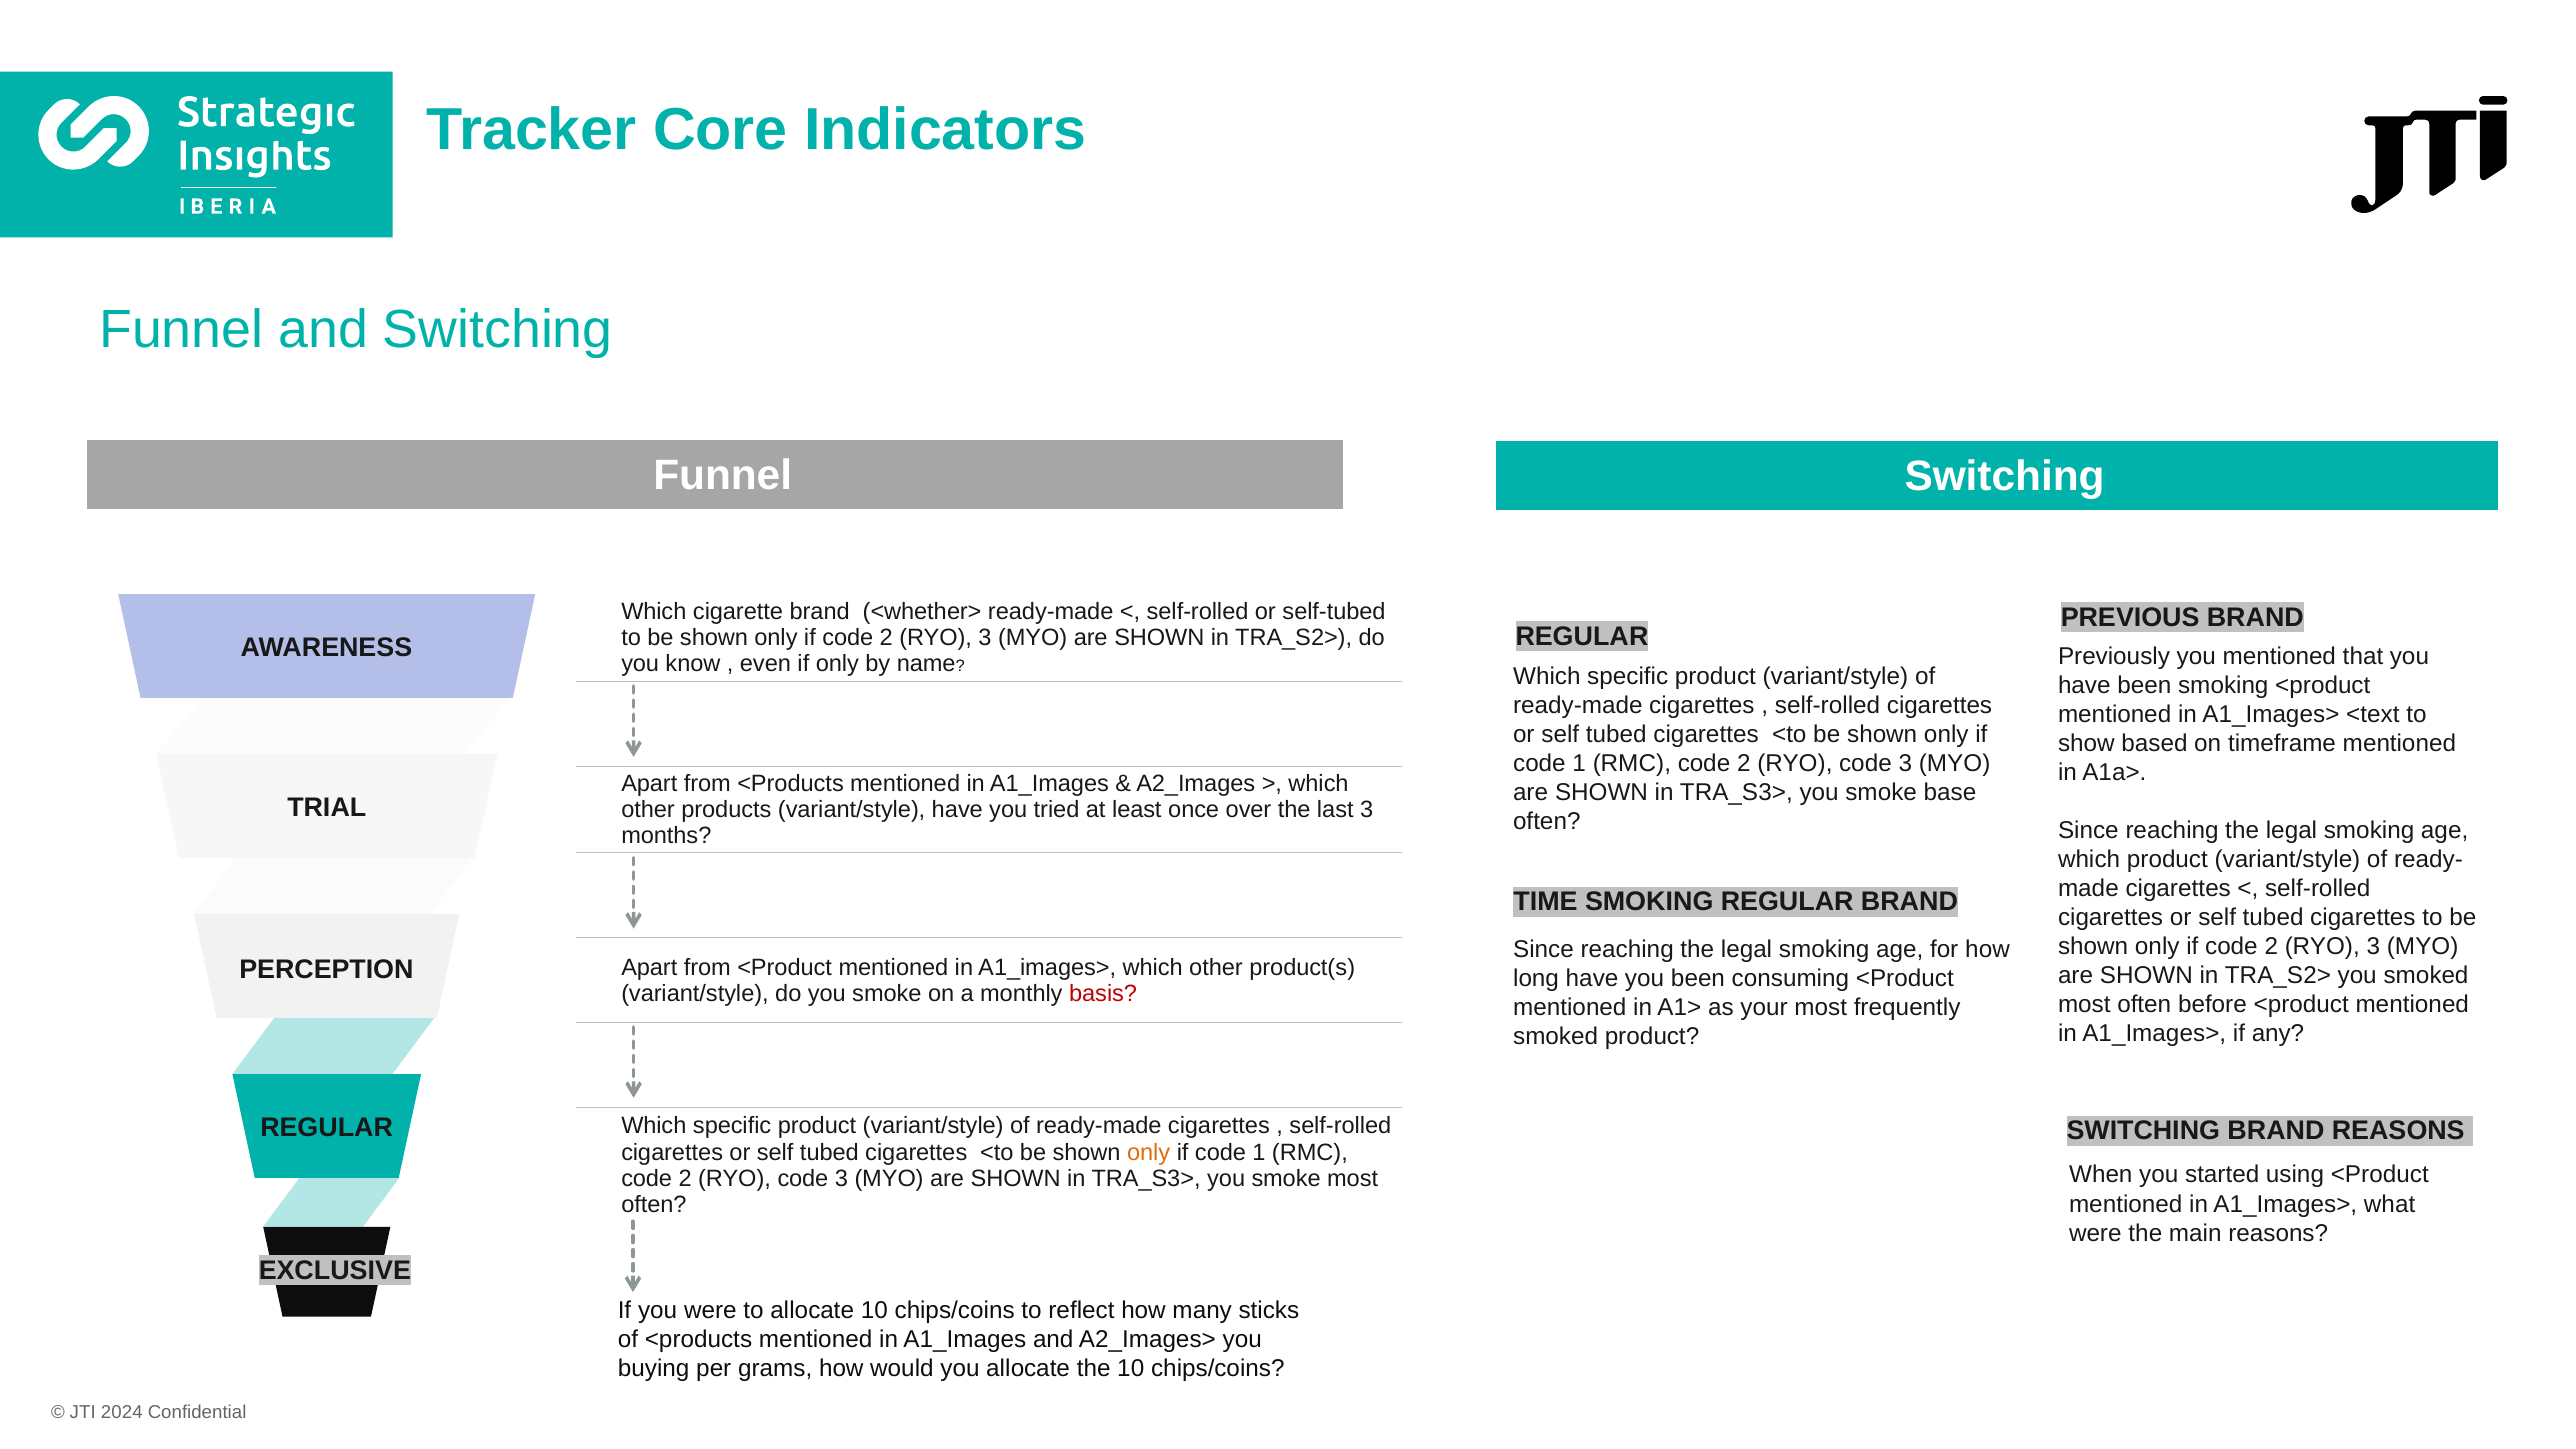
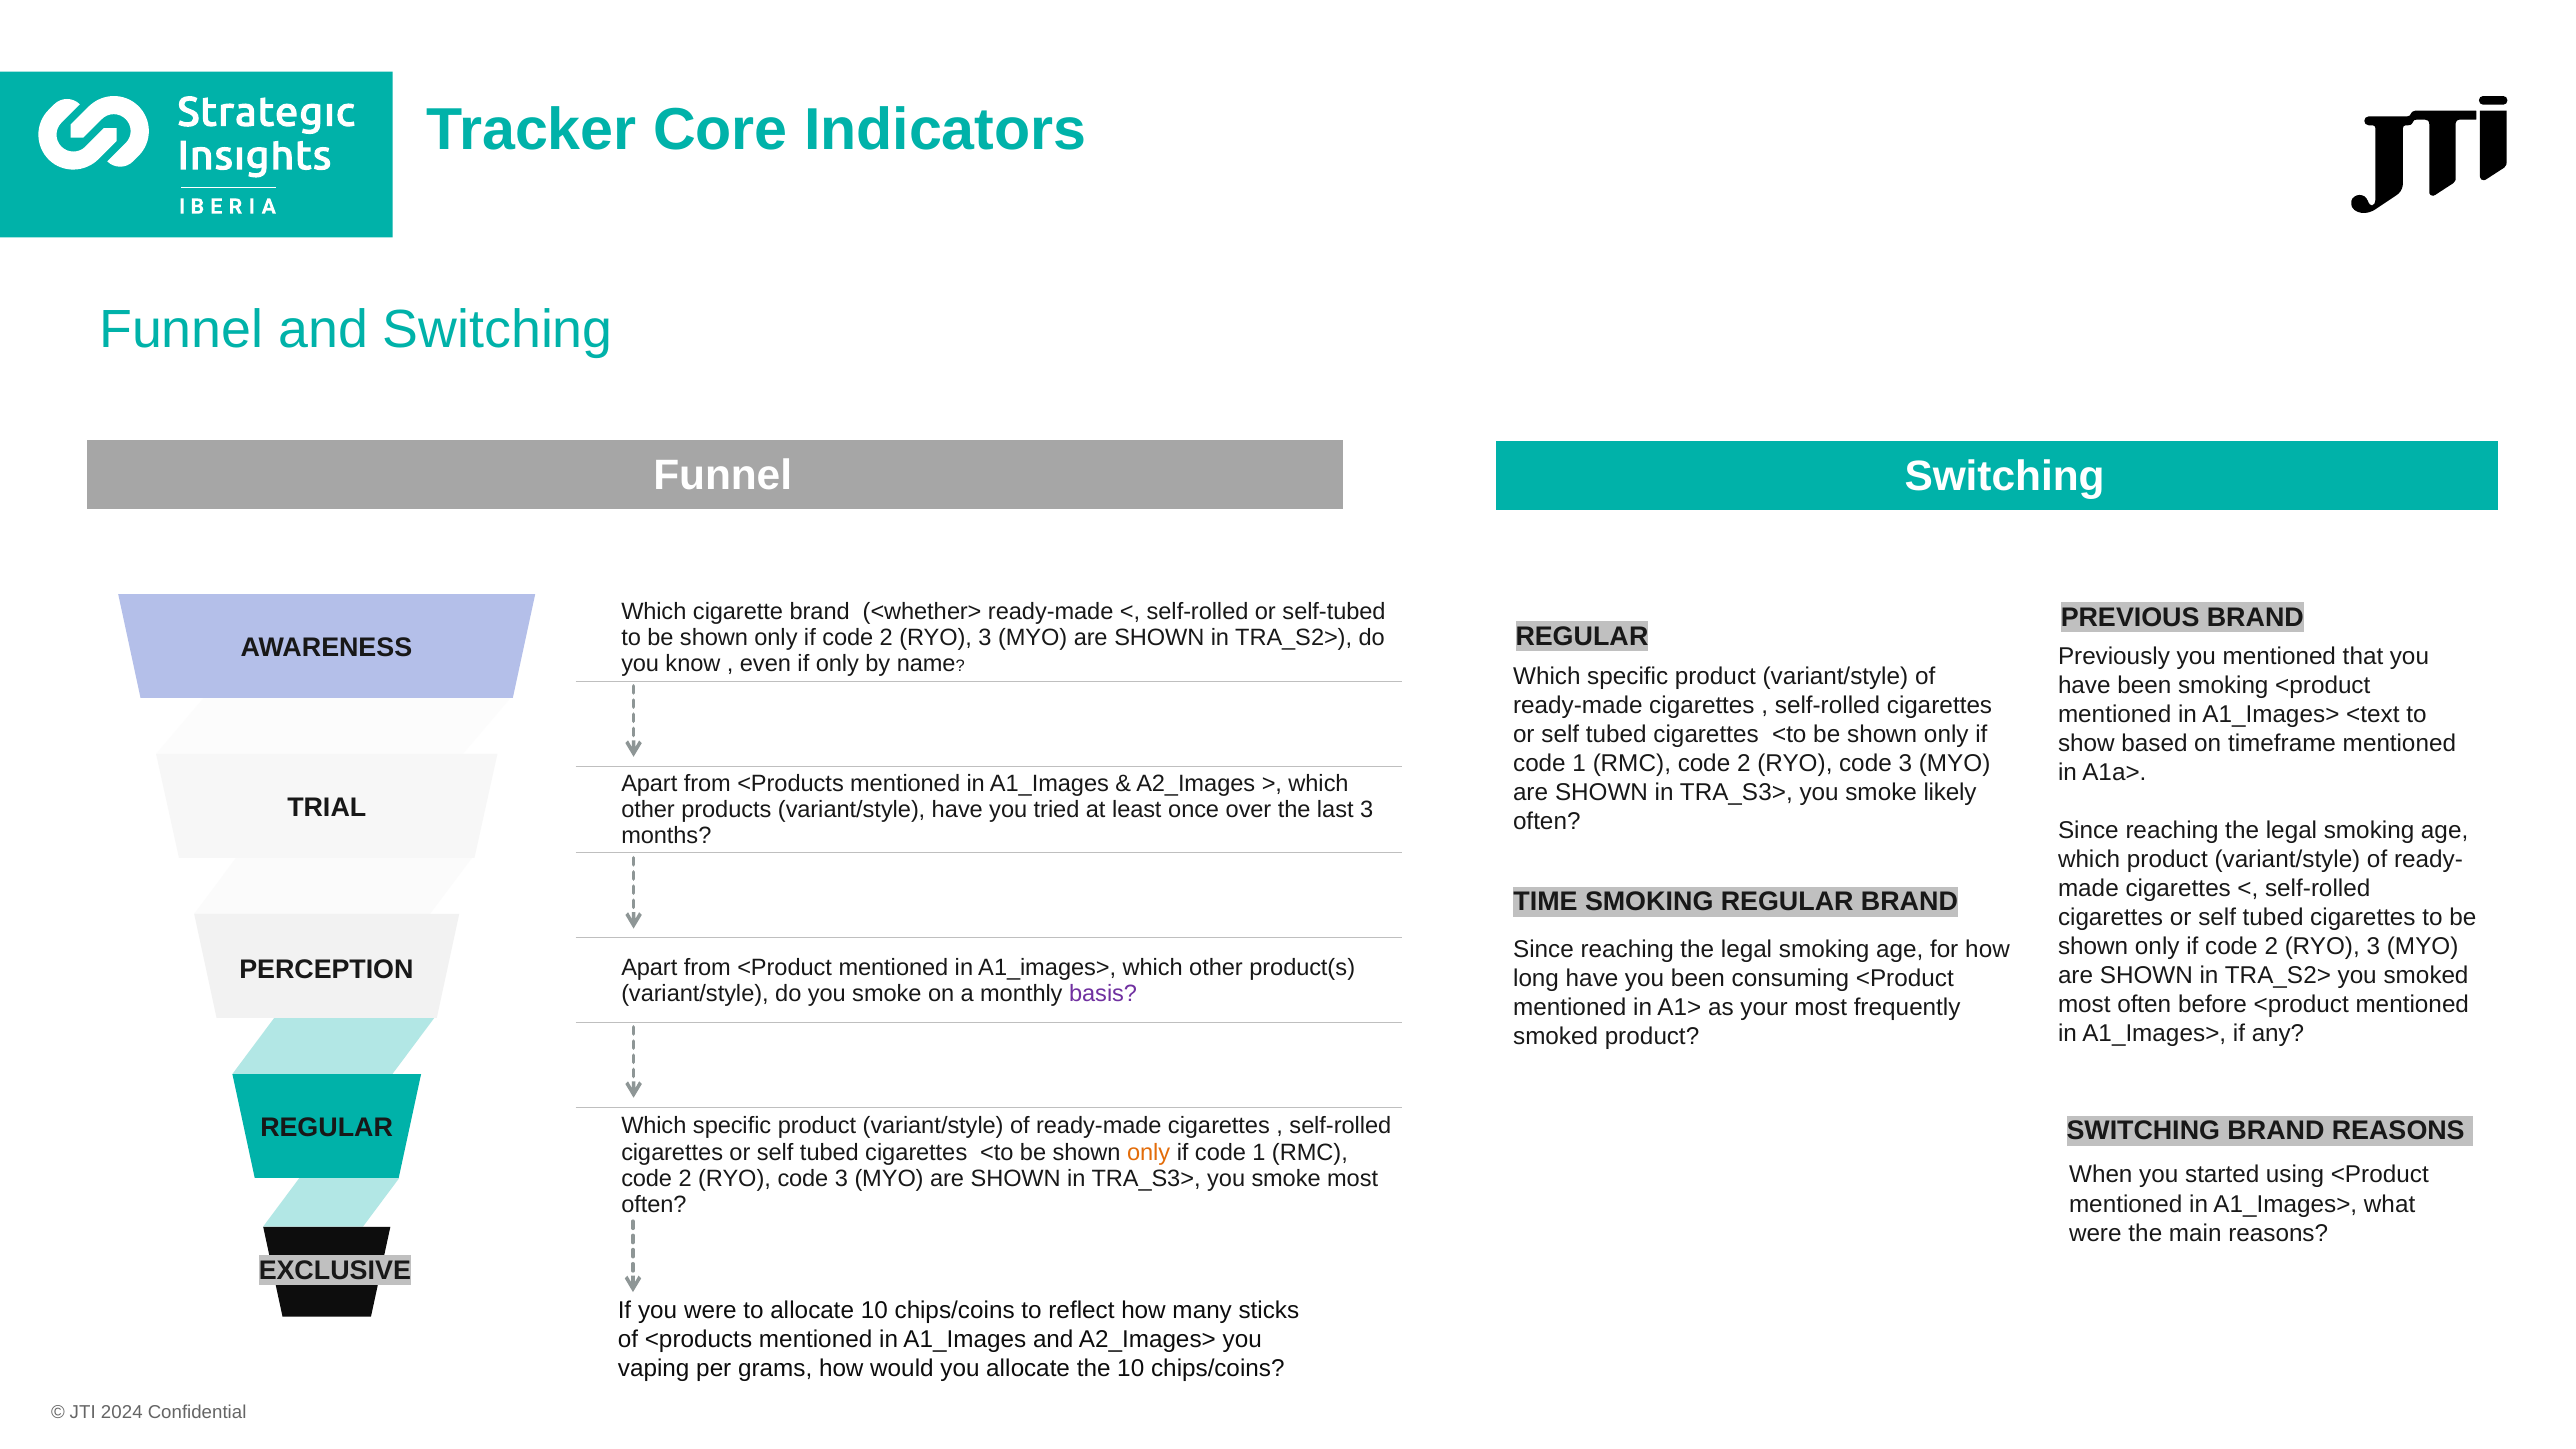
base: base -> likely
basis colour: red -> purple
buying: buying -> vaping
